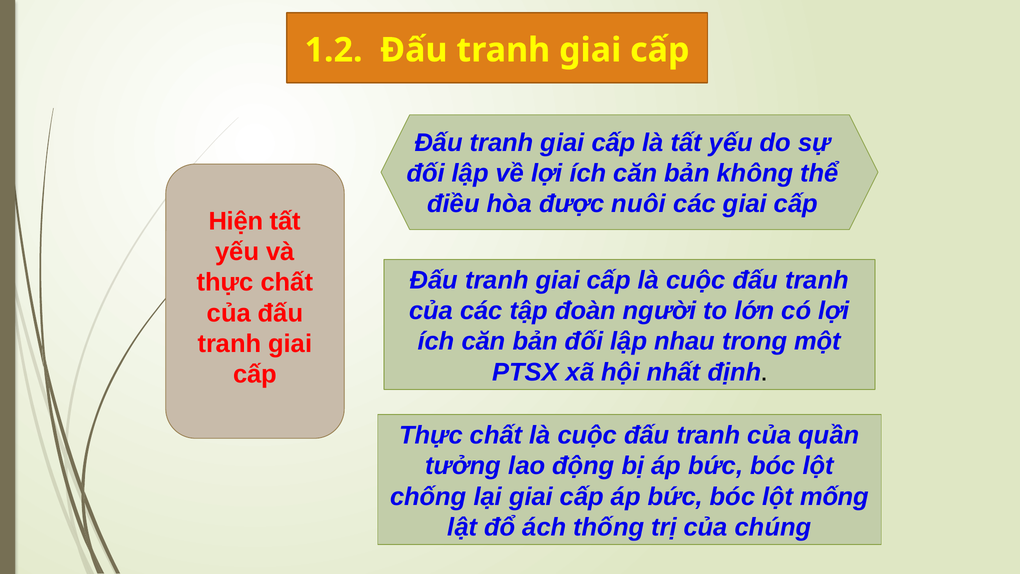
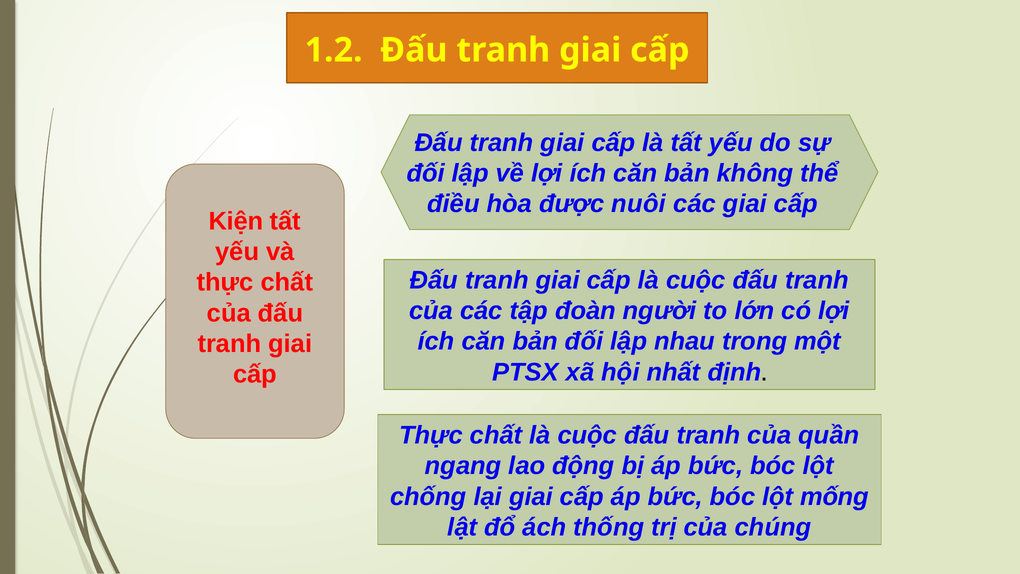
Hiện: Hiện -> Kiện
tưởng: tưởng -> ngang
